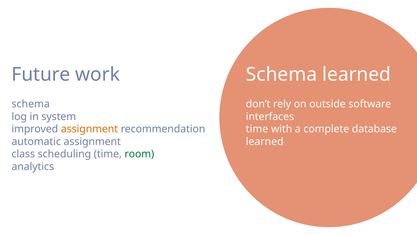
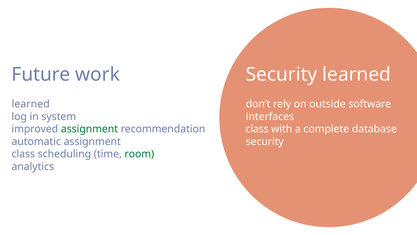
Schema at (281, 74): Schema -> Security
schema at (31, 104): schema -> learned
assignment at (89, 129) colour: orange -> green
time at (257, 129): time -> class
learned at (265, 141): learned -> security
